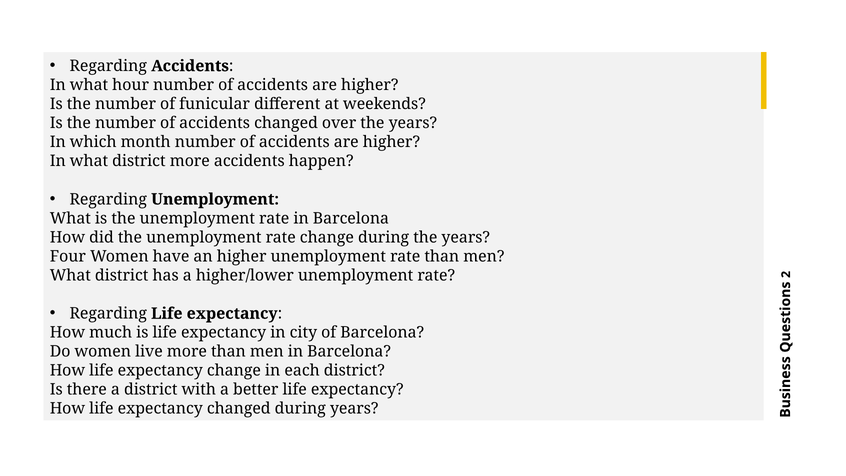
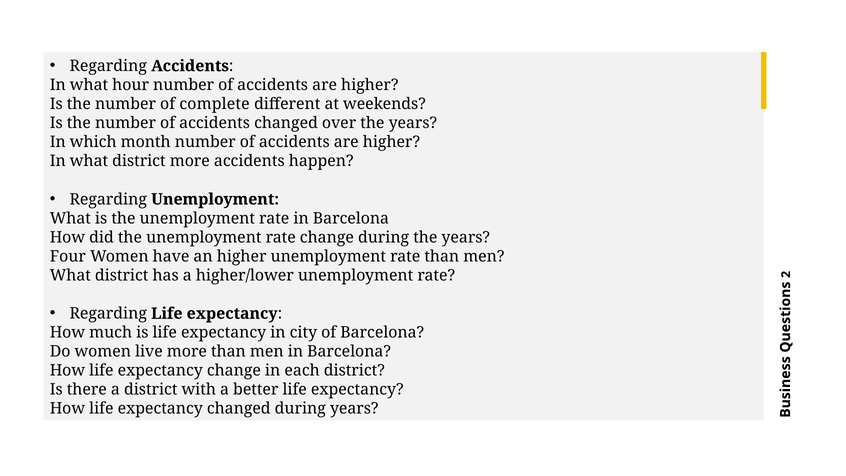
funicular: funicular -> complete
